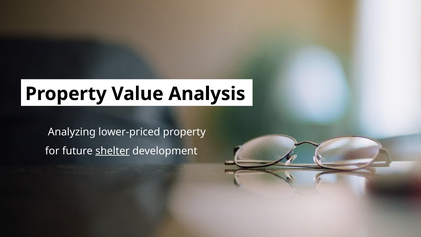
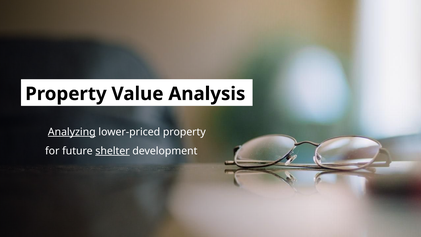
Analyzing underline: none -> present
